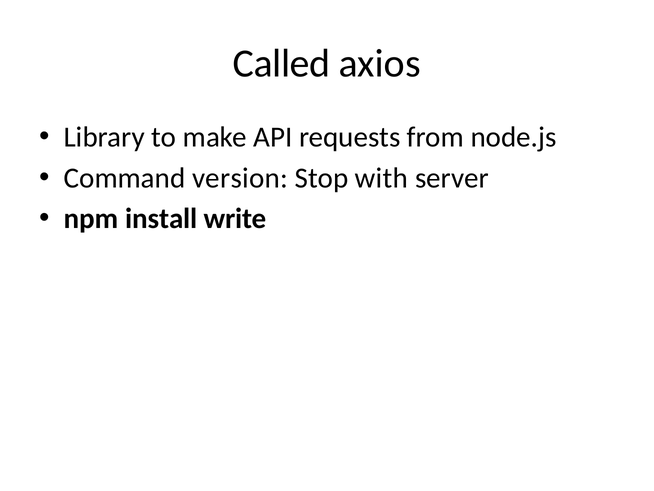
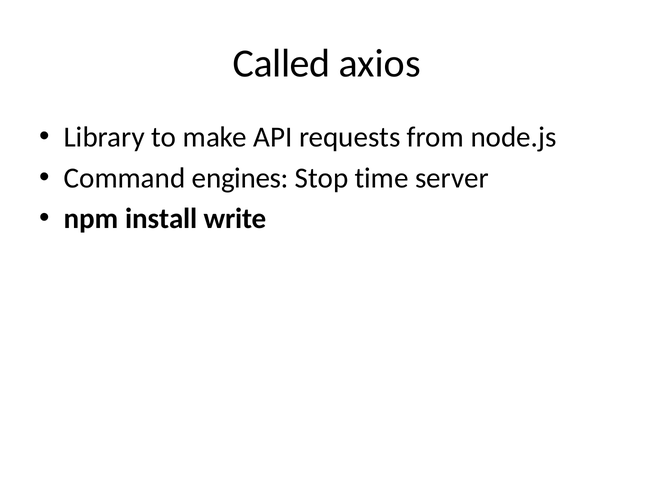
version: version -> engines
with: with -> time
